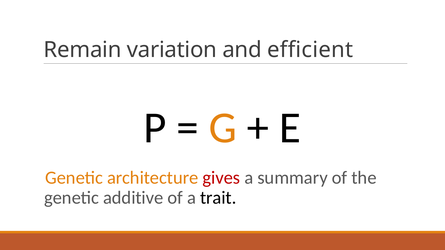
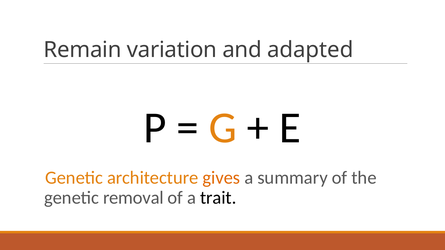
efficient: efficient -> adapted
gives colour: red -> orange
additive: additive -> removal
